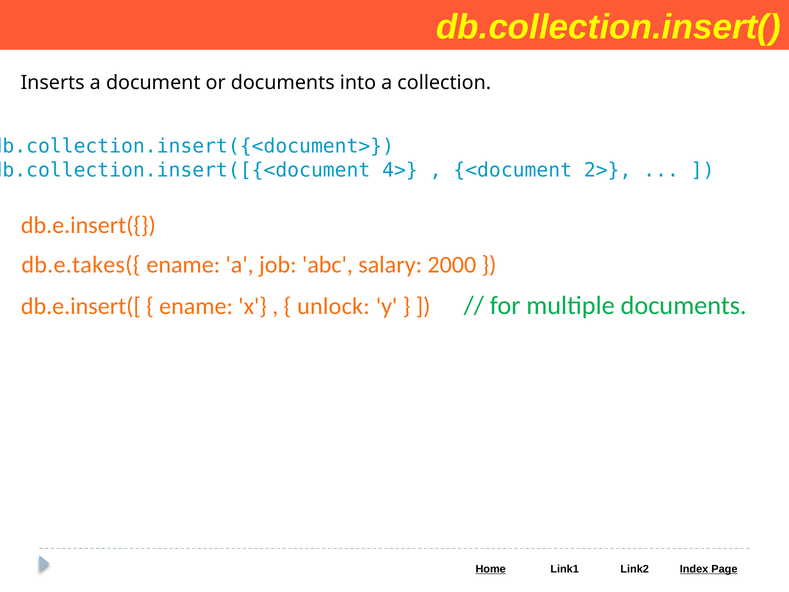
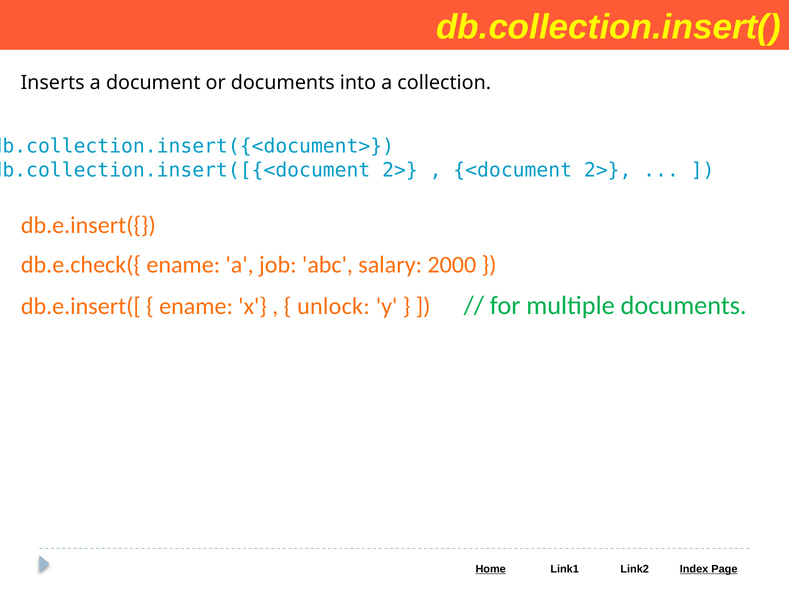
4> at (400, 170): 4> -> 2>
db.e.takes({: db.e.takes({ -> db.e.check({
